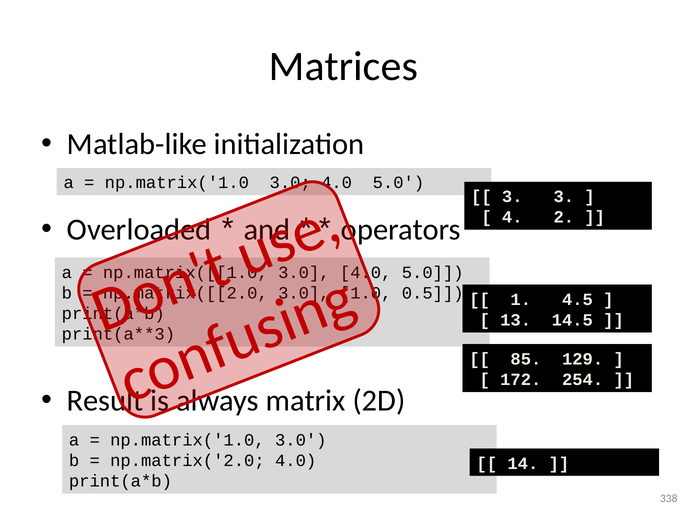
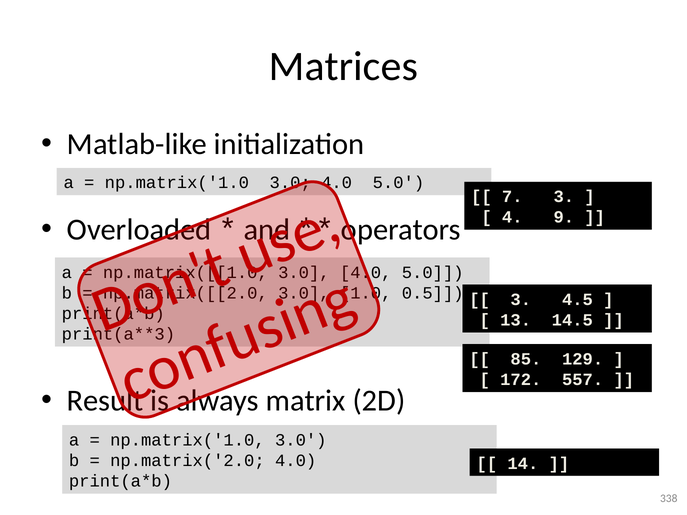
3 at (512, 197): 3 -> 7
2: 2 -> 9
1 at (521, 300): 1 -> 3
254: 254 -> 557
